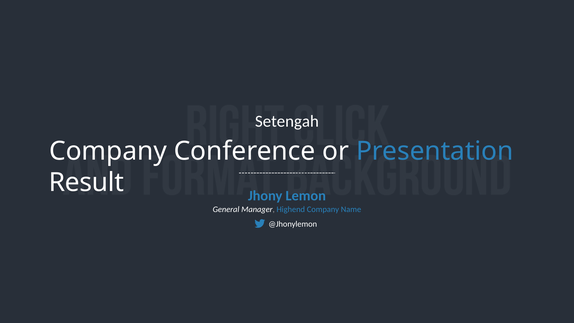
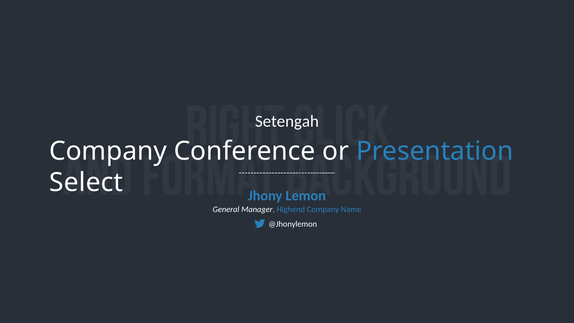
Result: Result -> Select
